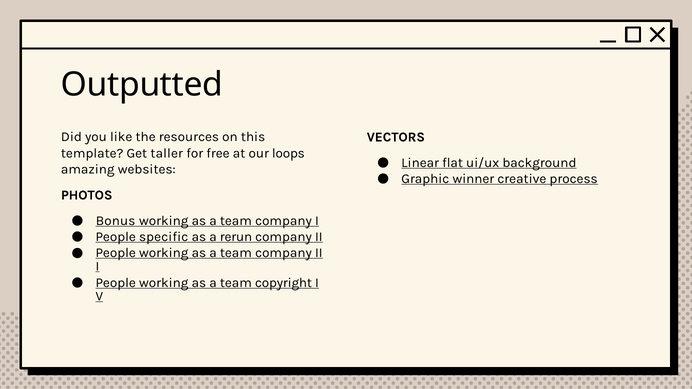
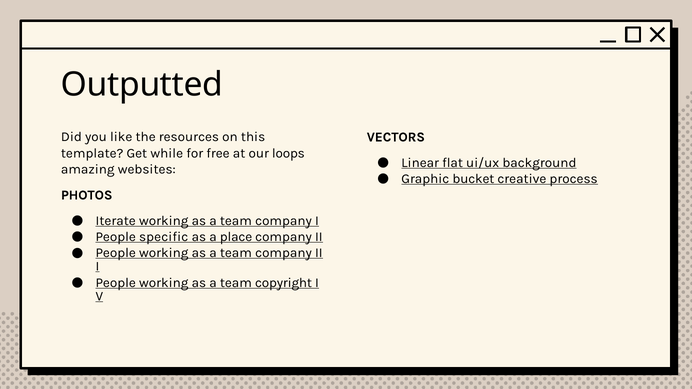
taller: taller -> while
winner: winner -> bucket
Bonus: Bonus -> Iterate
rerun: rerun -> place
